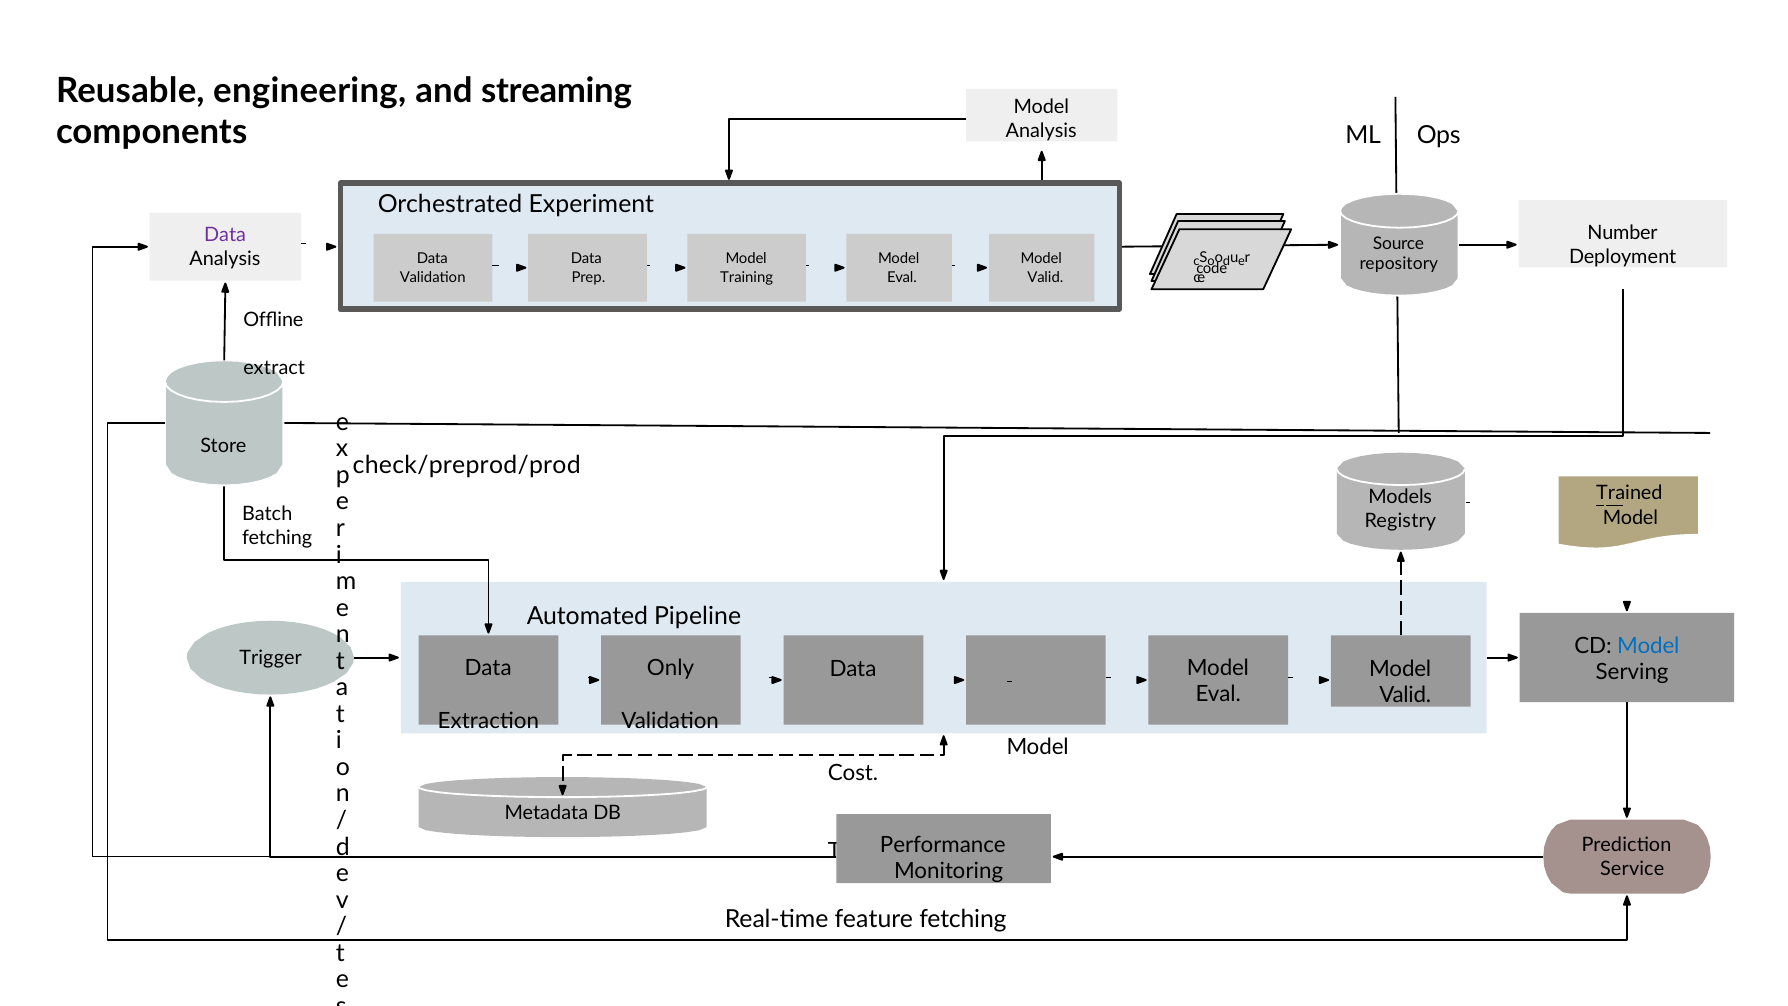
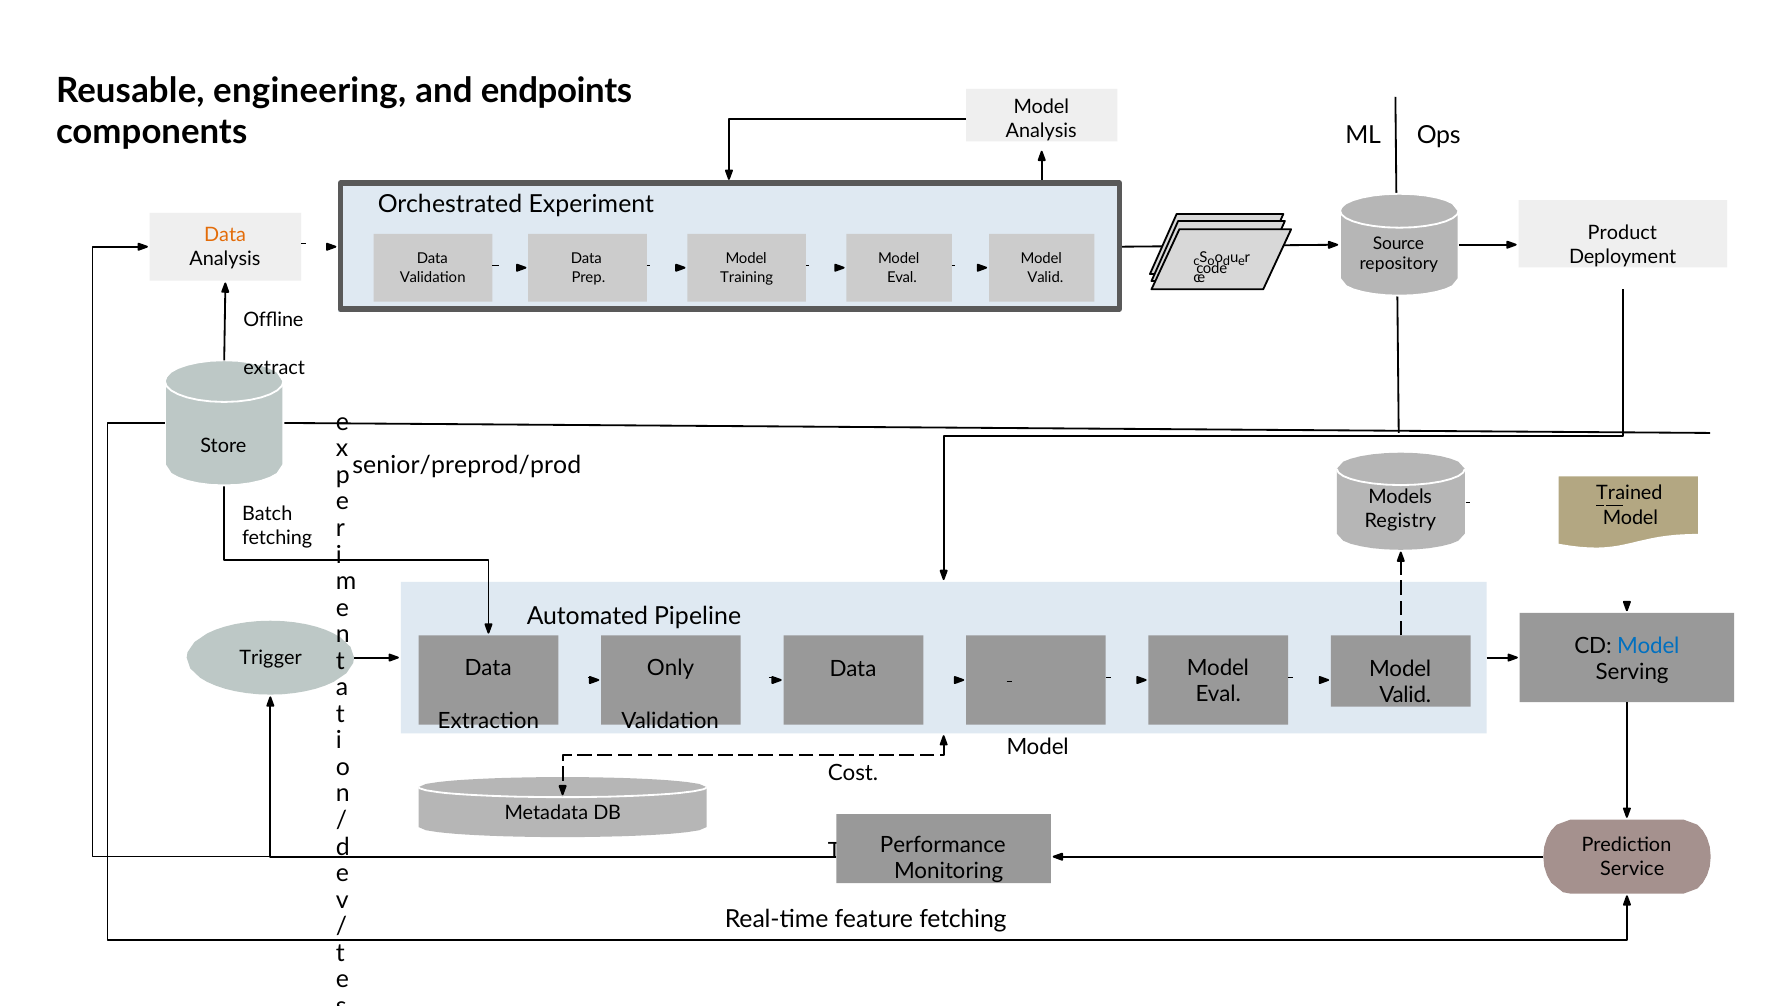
streaming: streaming -> endpoints
Number: Number -> Product
Data at (225, 235) colour: purple -> orange
check/preprod/prod: check/preprod/prod -> senior/preprod/prod
